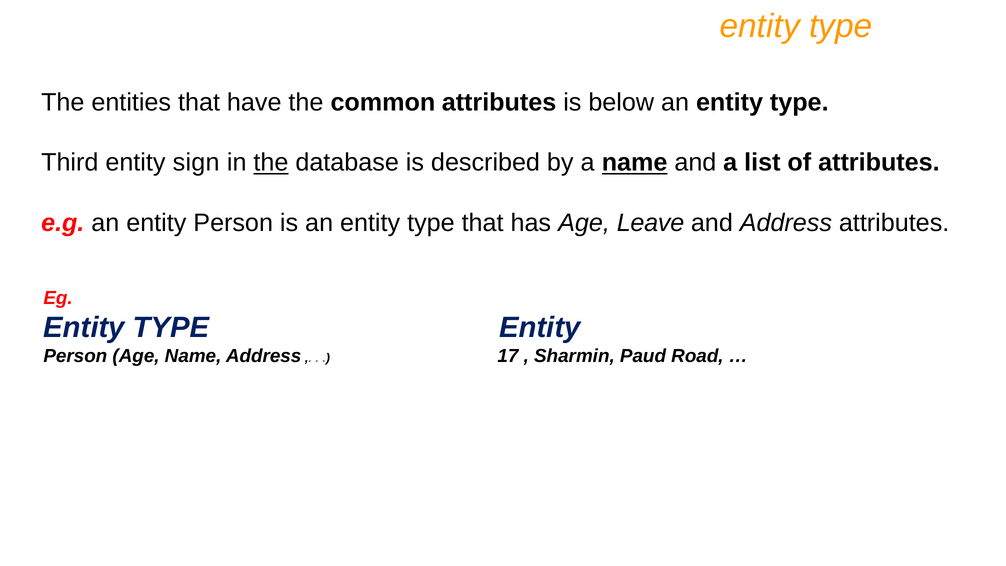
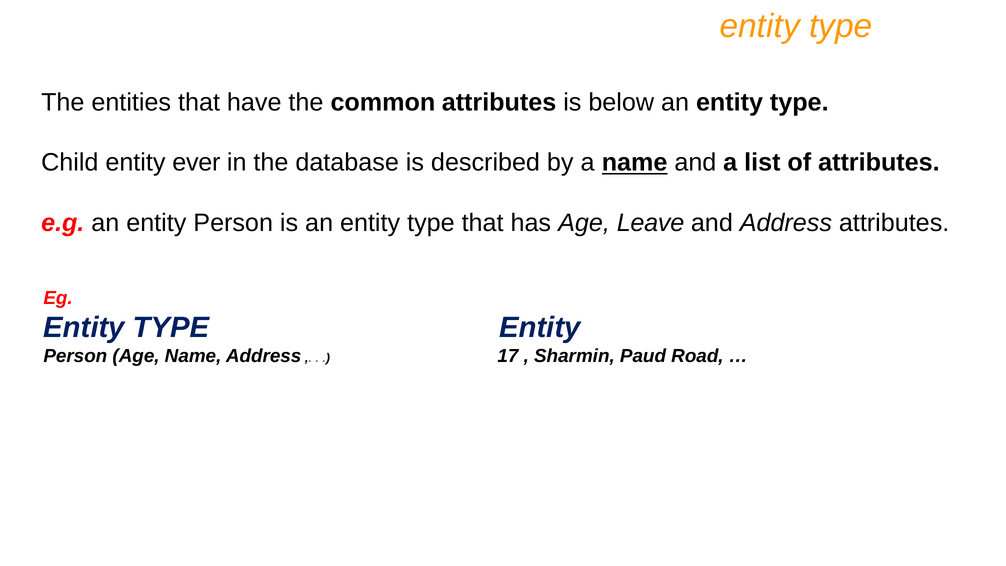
Third: Third -> Child
sign: sign -> ever
the at (271, 163) underline: present -> none
